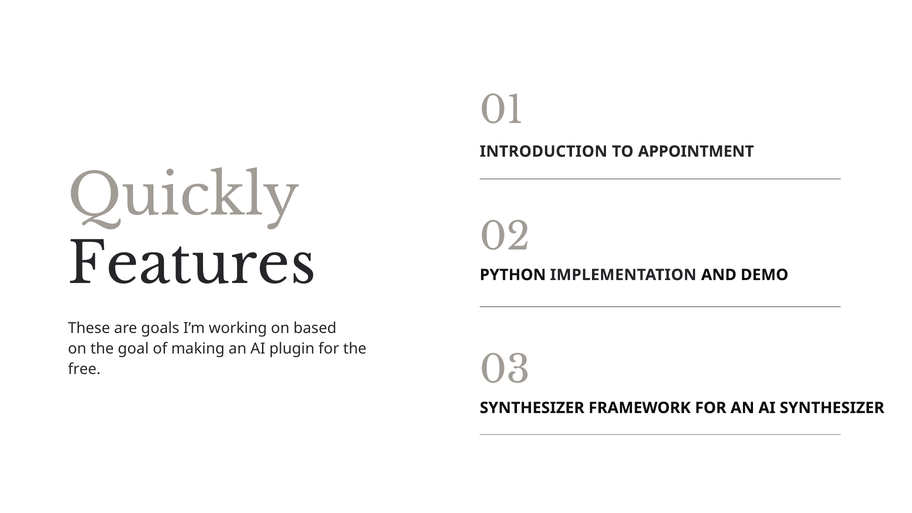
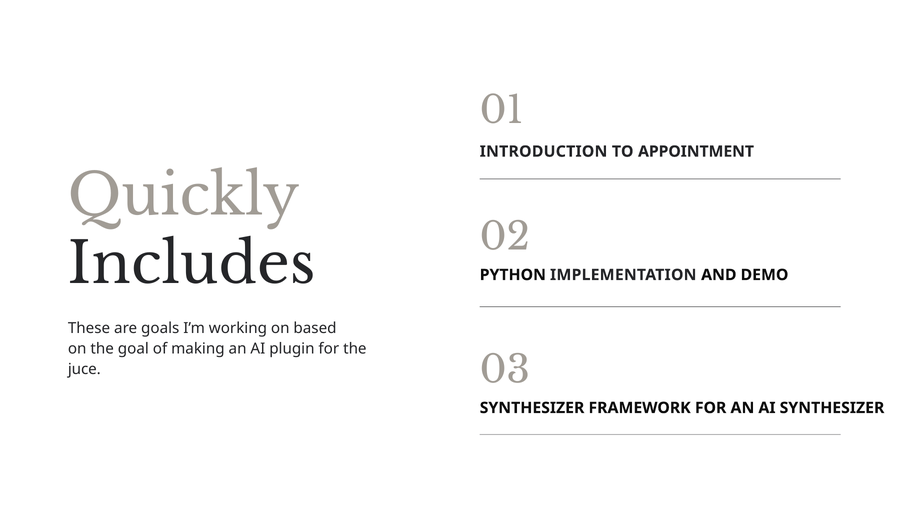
Features: Features -> Includes
free: free -> juce
